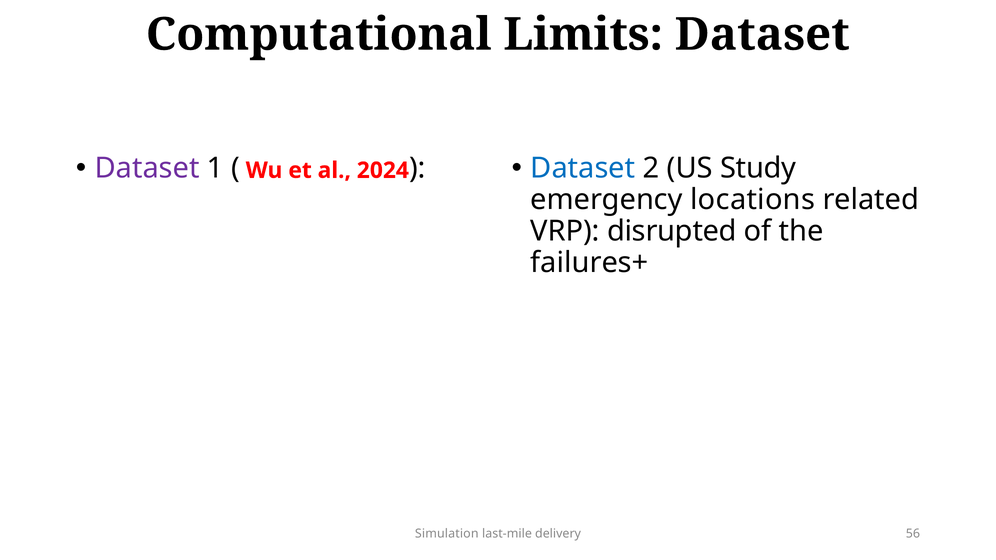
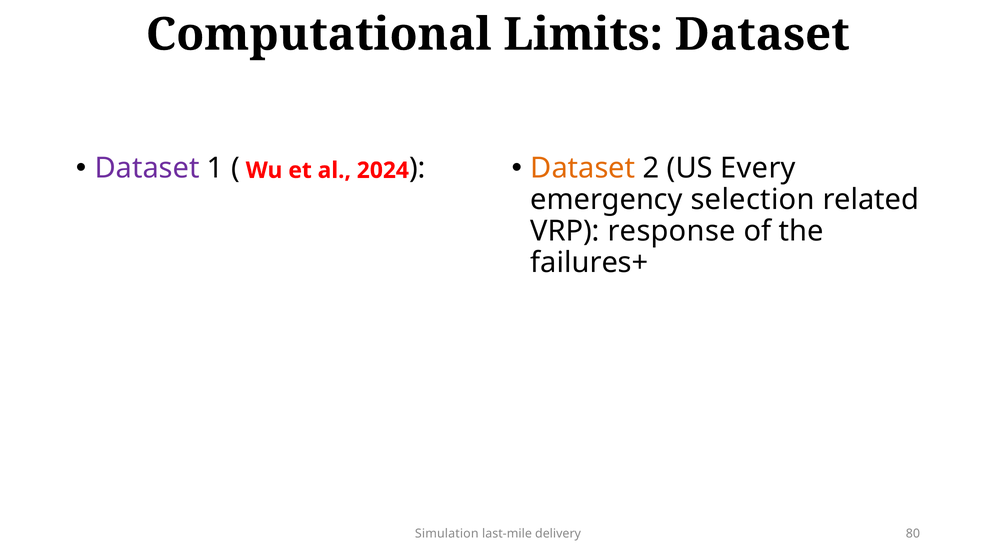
Dataset at (583, 168) colour: blue -> orange
Study: Study -> Every
locations: locations -> selection
disrupted: disrupted -> response
56: 56 -> 80
